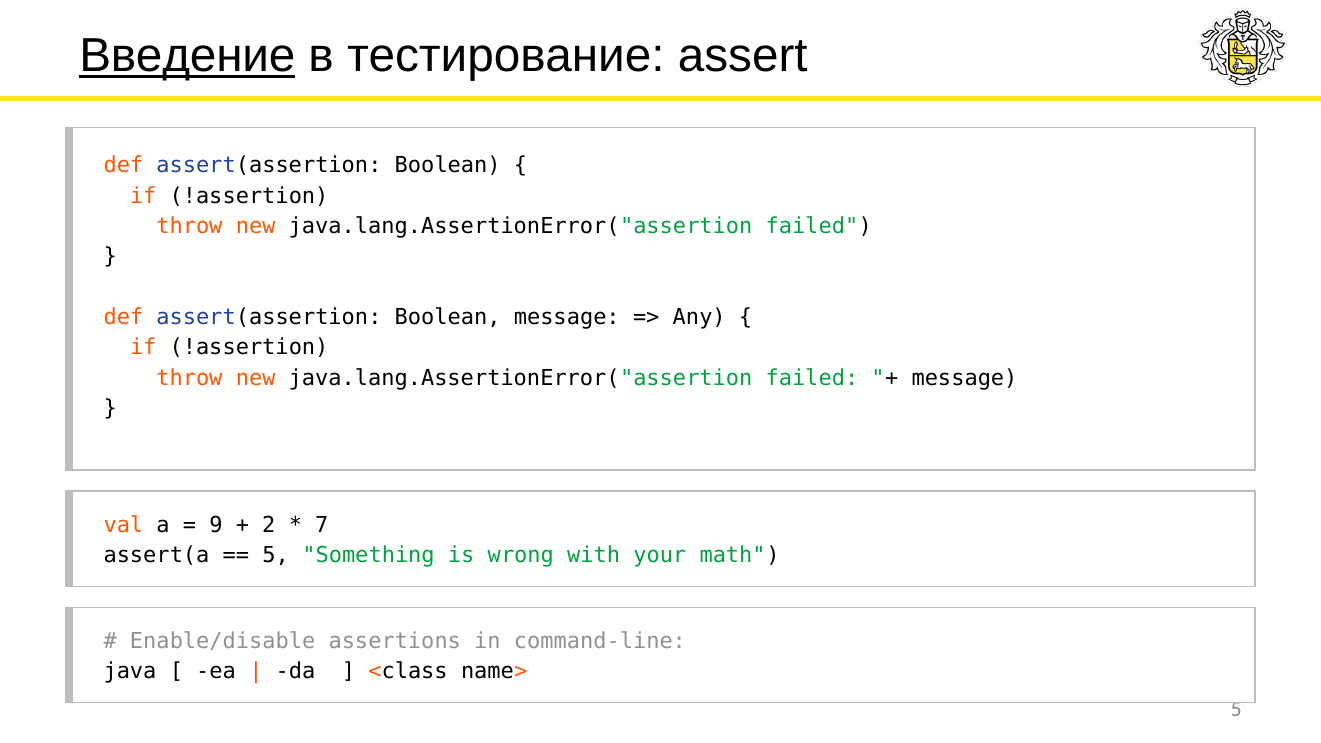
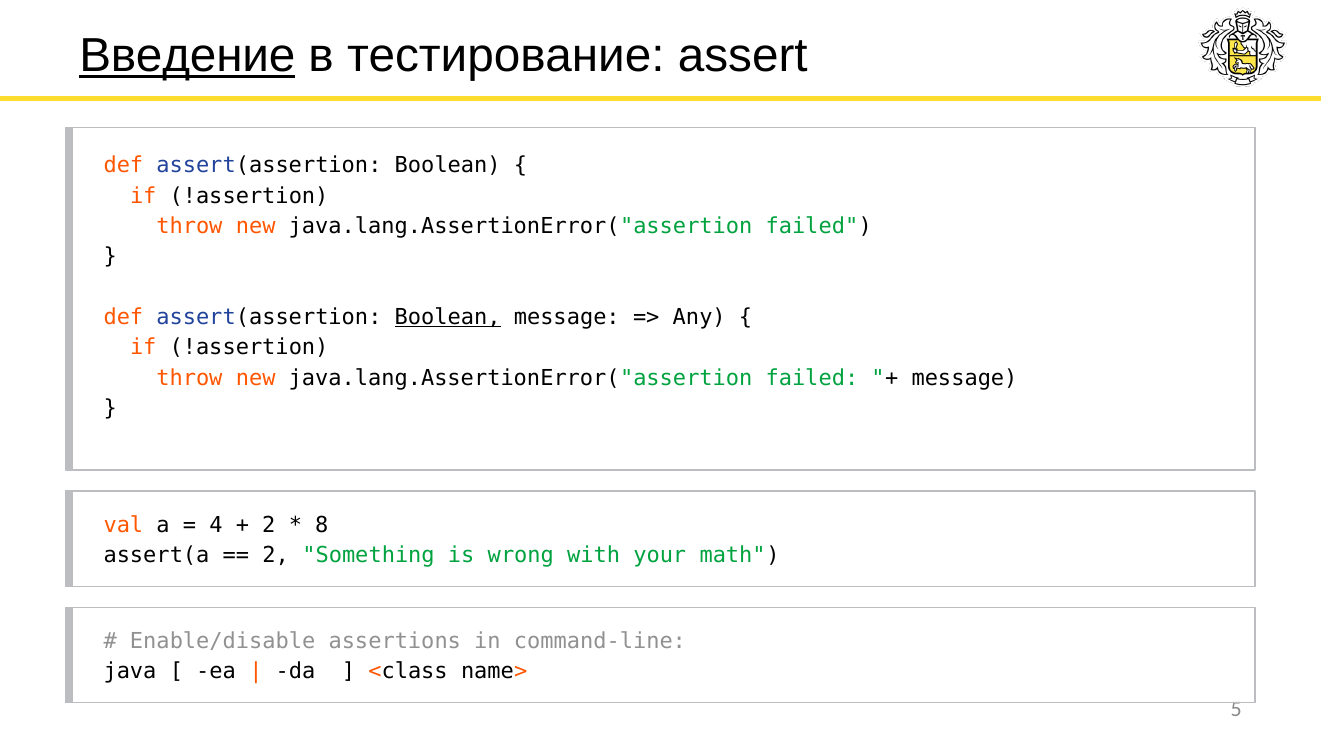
Boolean at (448, 317) underline: none -> present
9: 9 -> 4
7: 7 -> 8
5 at (276, 555): 5 -> 2
